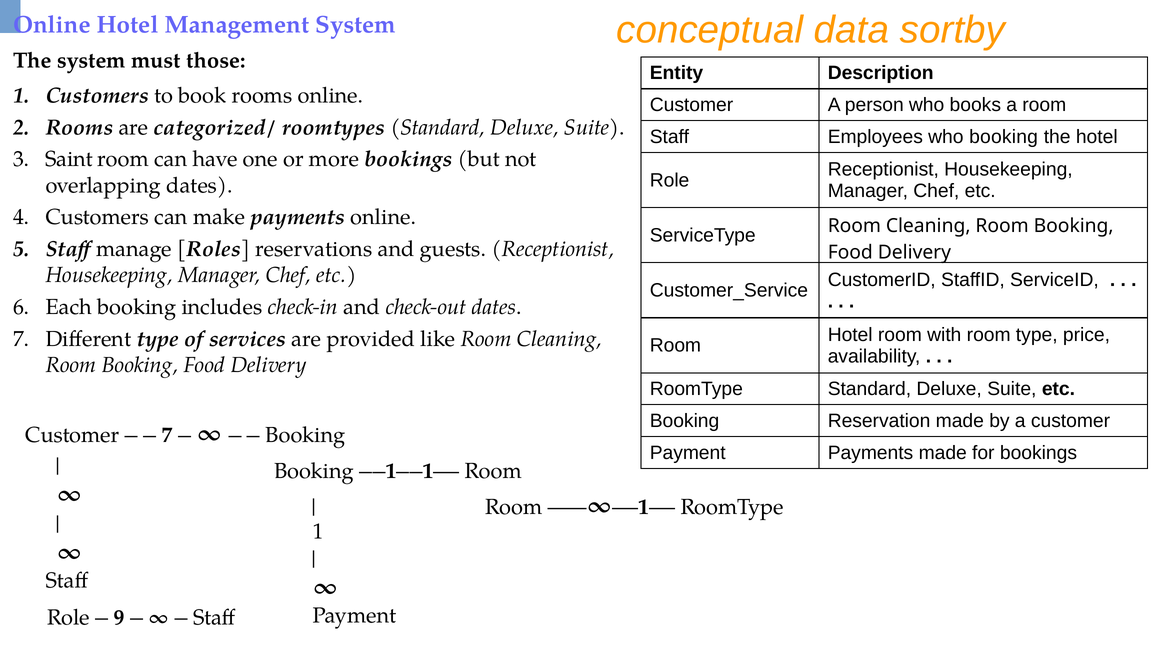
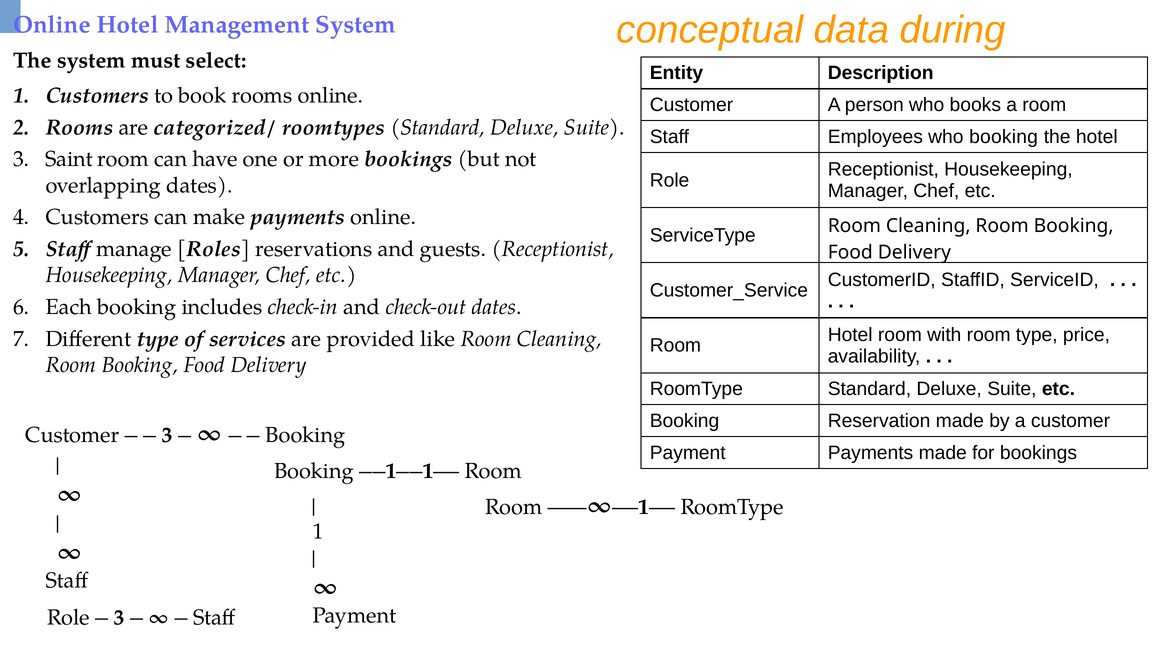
sortby: sortby -> during
those: those -> select
7 at (167, 435): 7 -> 3
9 at (119, 618): 9 -> 3
